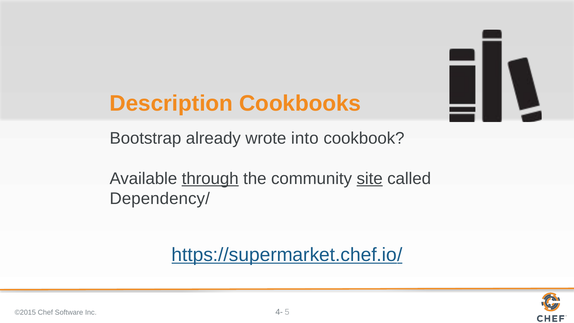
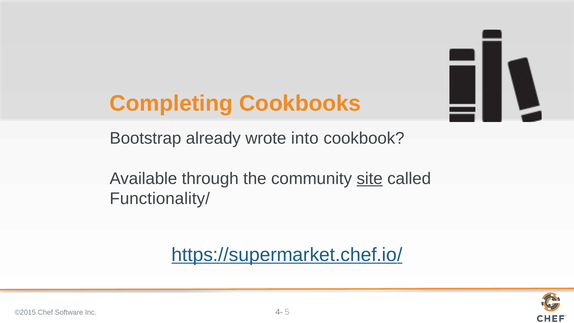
Description: Description -> Completing
through underline: present -> none
Dependency/: Dependency/ -> Functionality/
